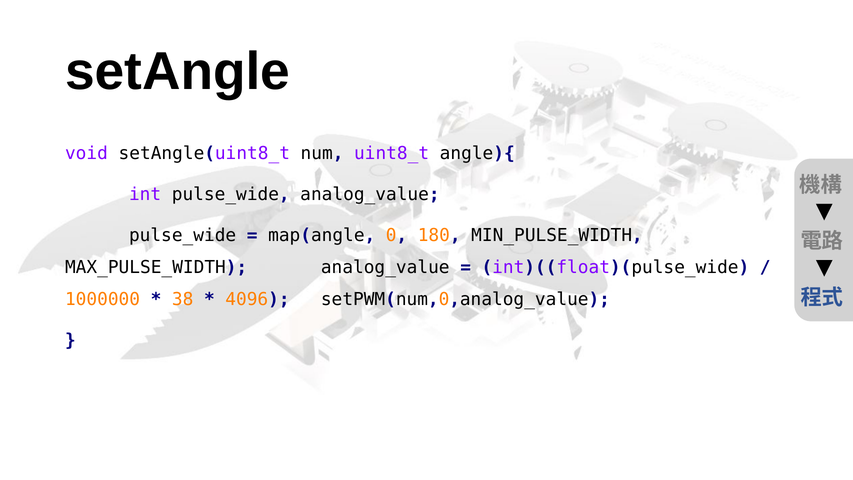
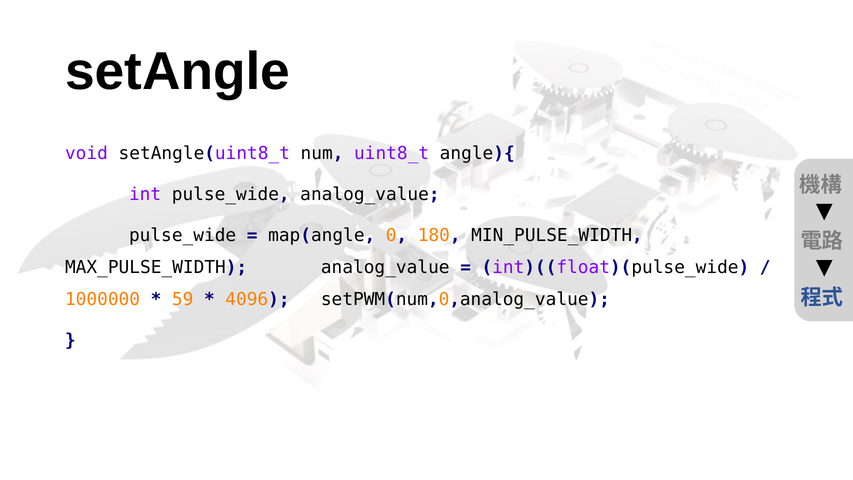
38: 38 -> 59
